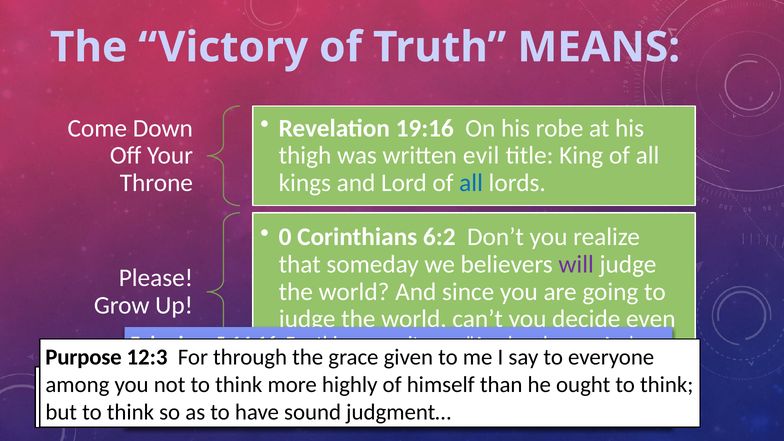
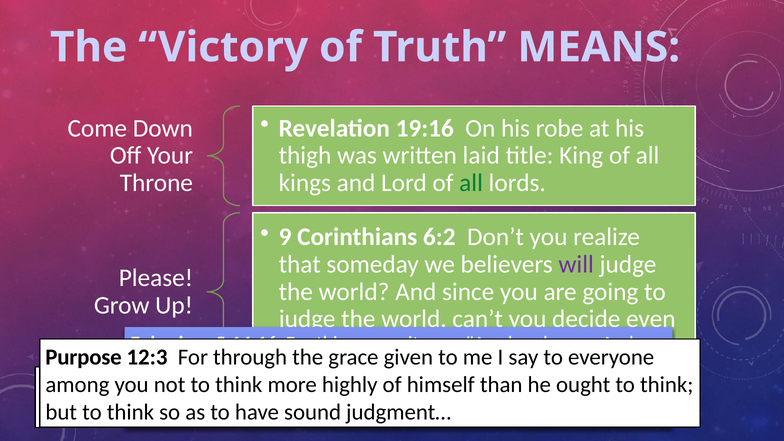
evil at (481, 156): evil -> laid
all at (471, 183) colour: blue -> green
0: 0 -> 9
